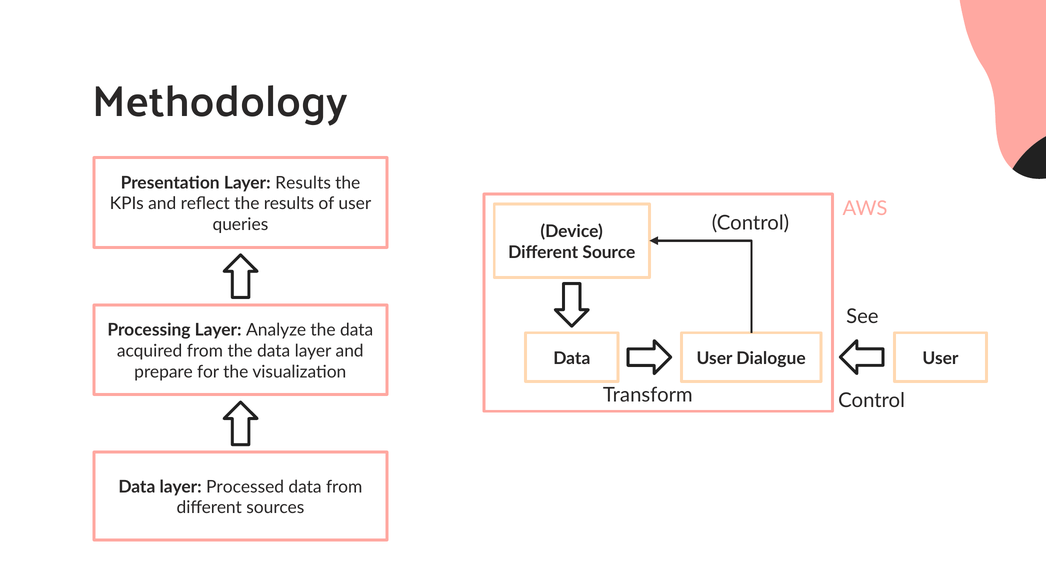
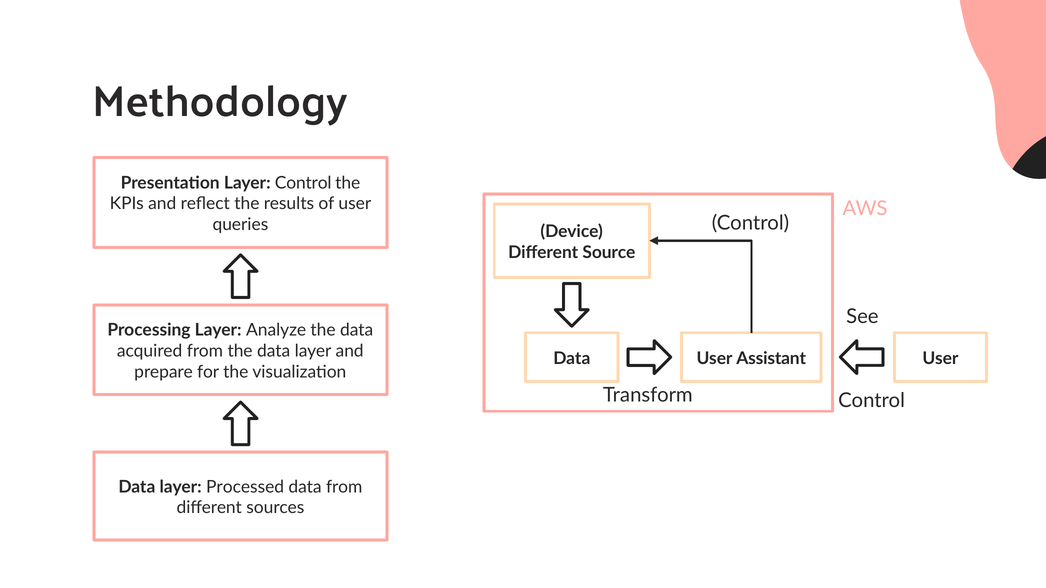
Layer Results: Results -> Control
Dialogue: Dialogue -> Assistant
